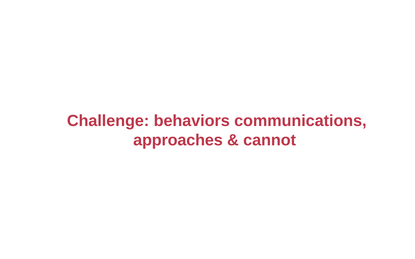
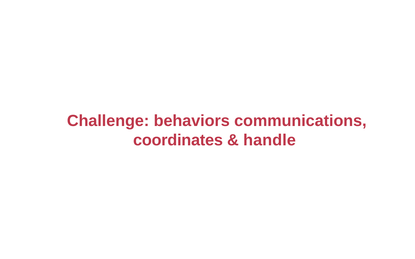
approaches: approaches -> coordinates
cannot: cannot -> handle
